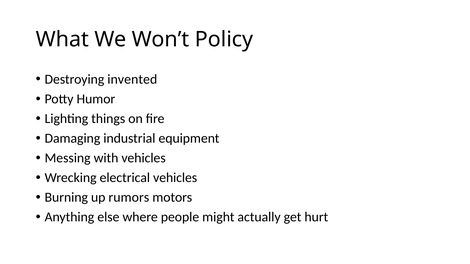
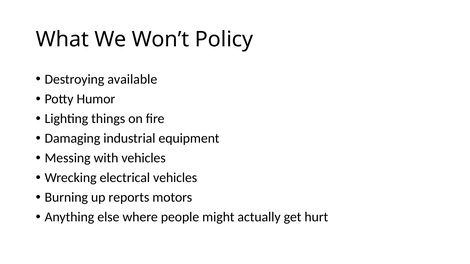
invented: invented -> available
rumors: rumors -> reports
